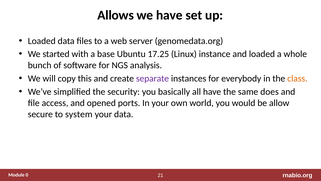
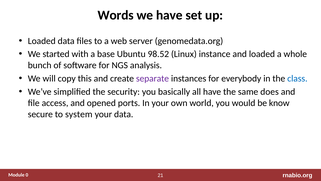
Allows: Allows -> Words
17.25: 17.25 -> 98.52
class colour: orange -> blue
allow: allow -> know
